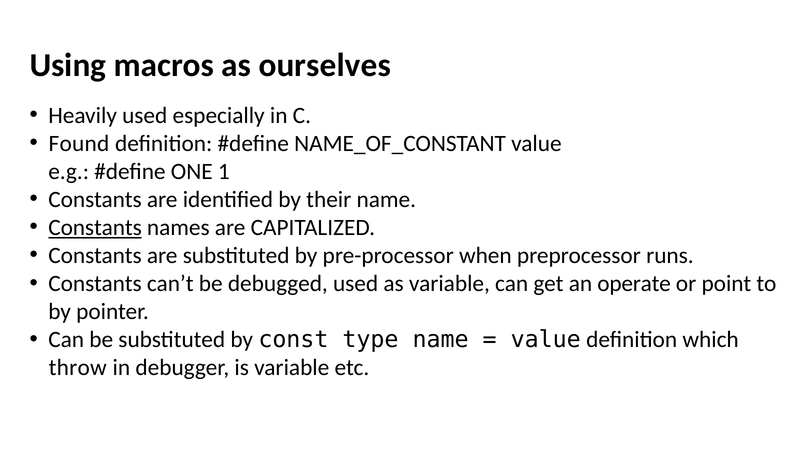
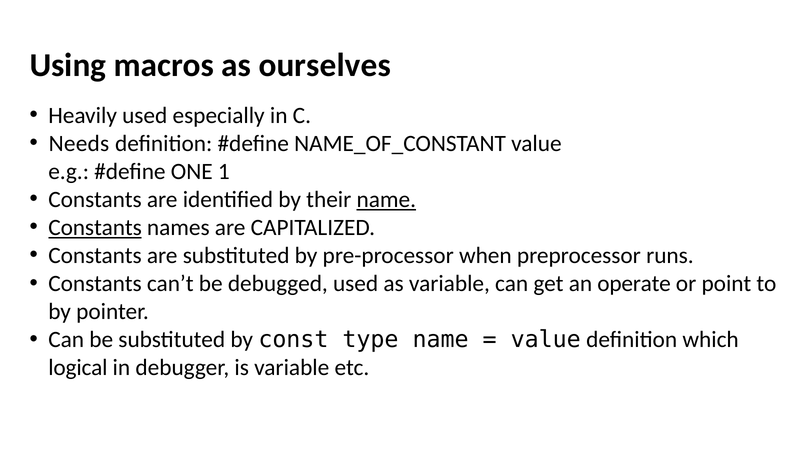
Found: Found -> Needs
name at (386, 200) underline: none -> present
throw: throw -> logical
